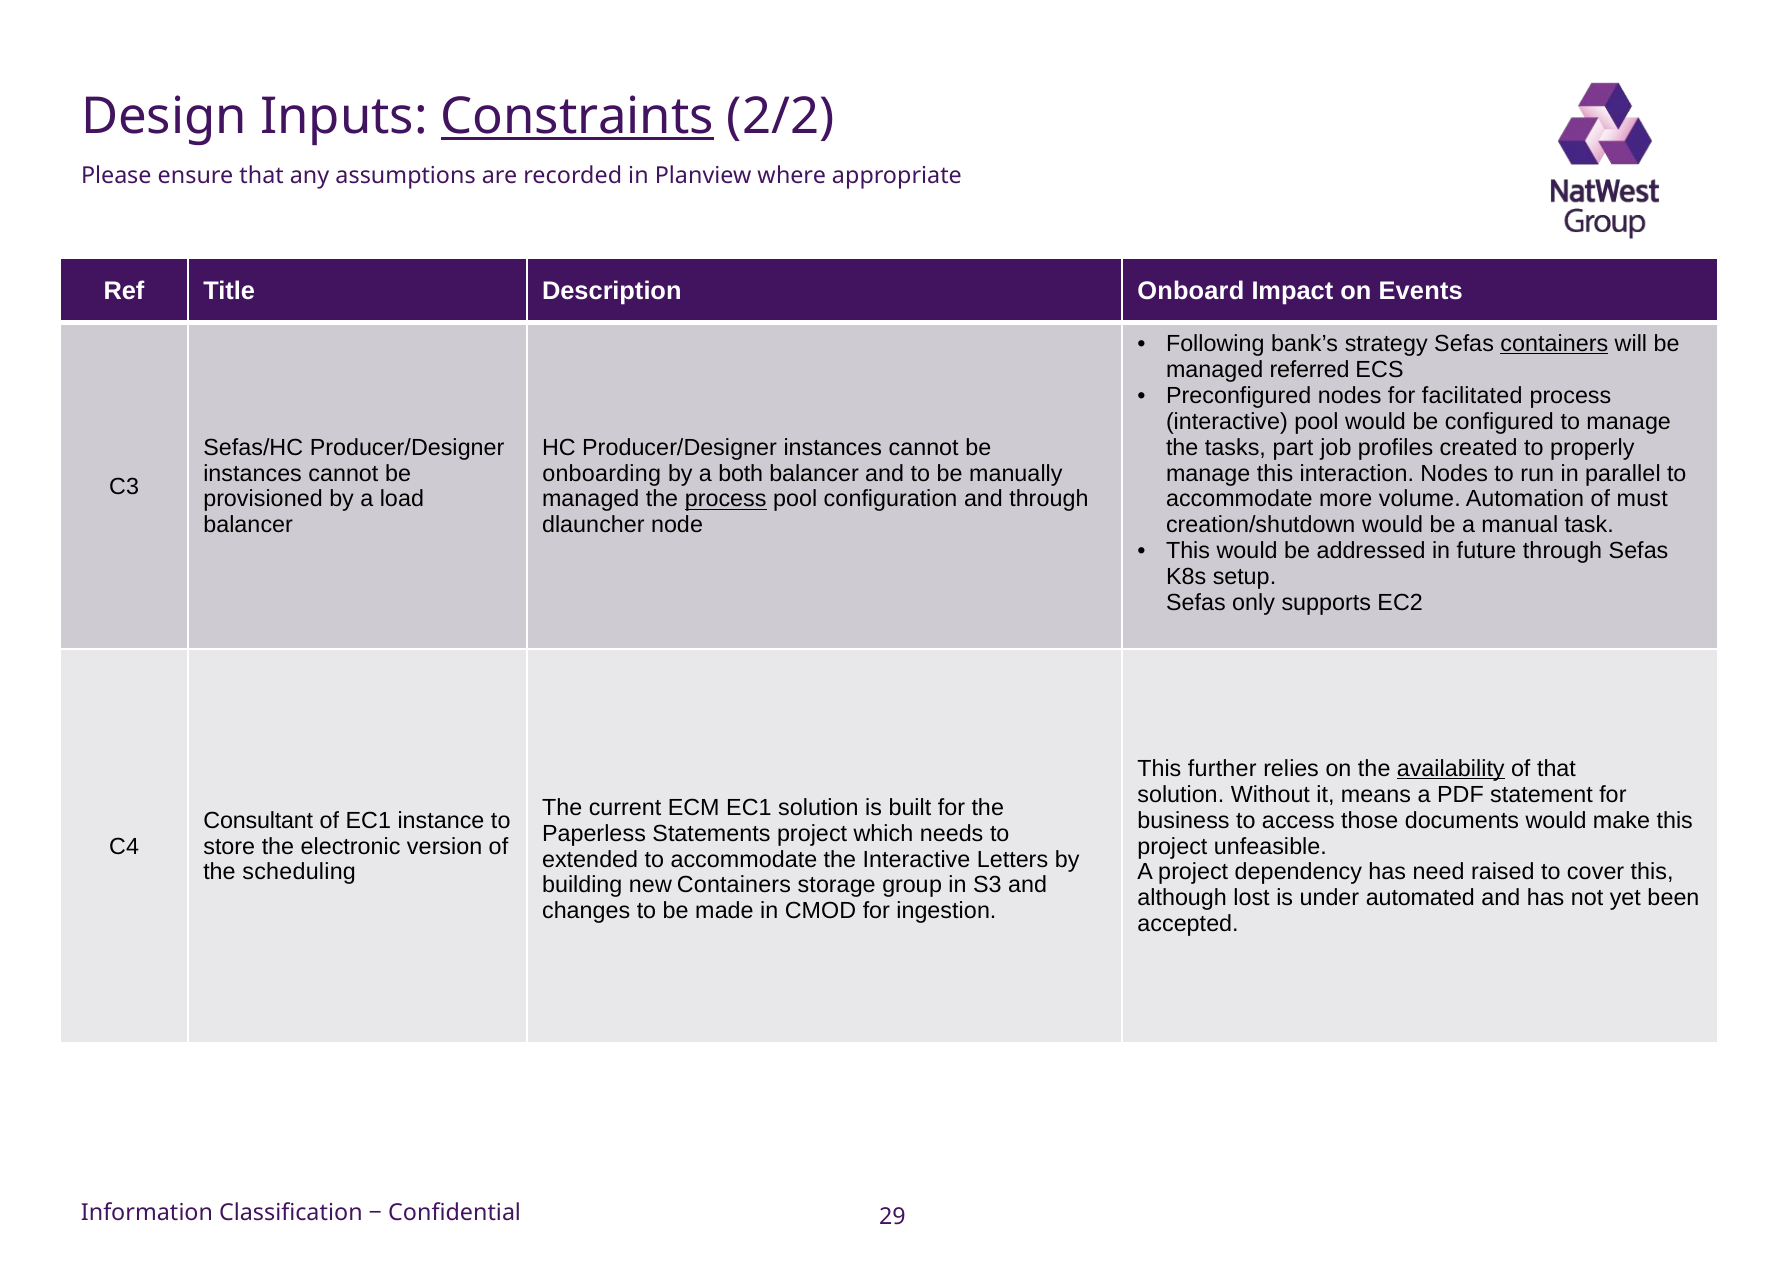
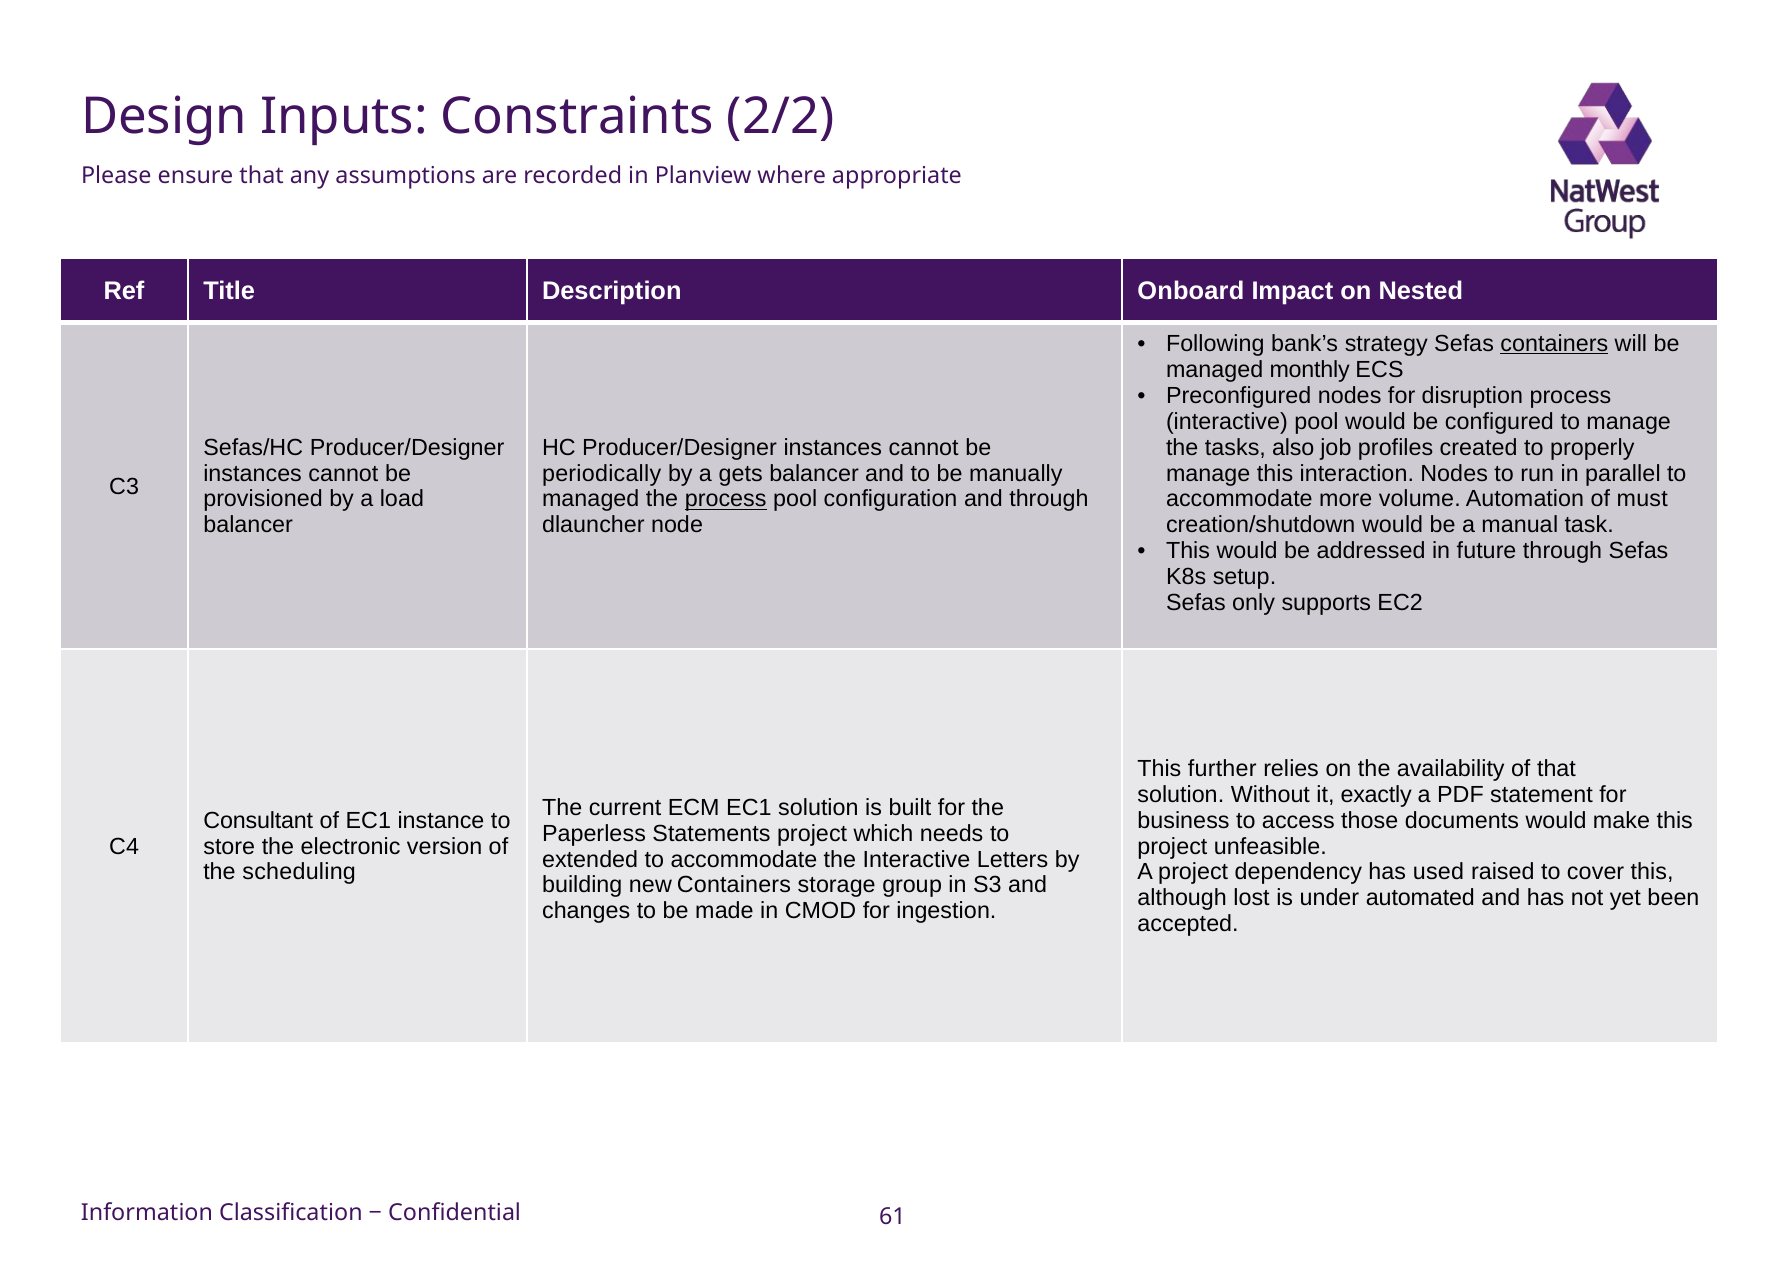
Constraints underline: present -> none
Events: Events -> Nested
referred: referred -> monthly
facilitated: facilitated -> disruption
part: part -> also
onboarding: onboarding -> periodically
both: both -> gets
availability underline: present -> none
means: means -> exactly
need: need -> used
29: 29 -> 61
